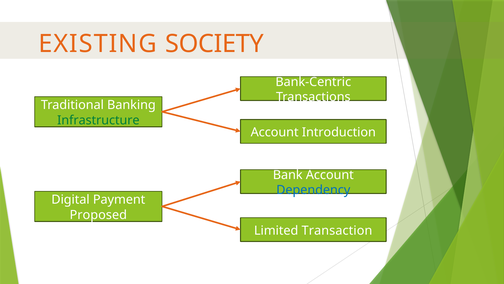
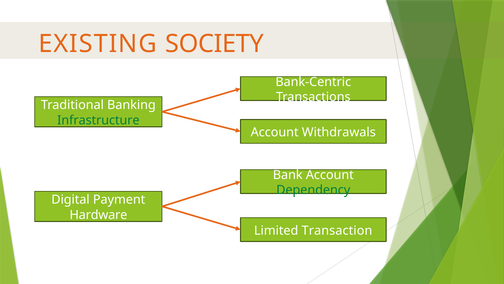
Introduction: Introduction -> Withdrawals
Dependency colour: blue -> green
Proposed: Proposed -> Hardware
